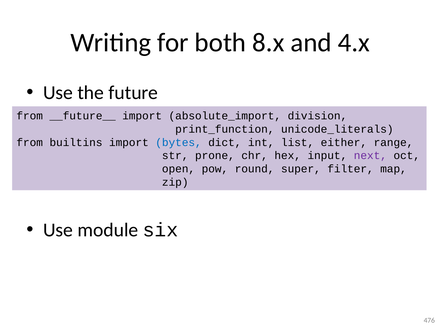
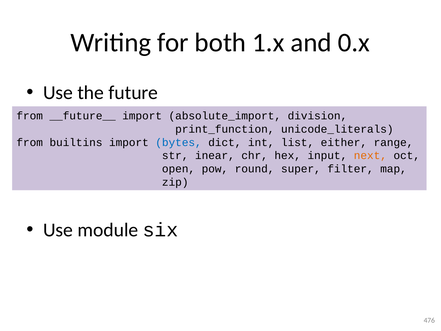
8.x: 8.x -> 1.x
4.x: 4.x -> 0.x
prone: prone -> inear
next colour: purple -> orange
